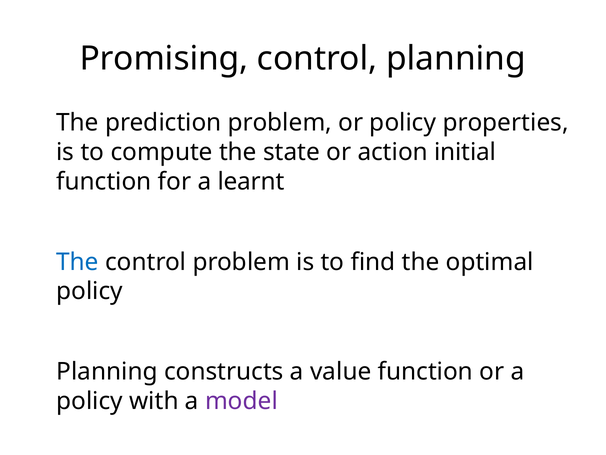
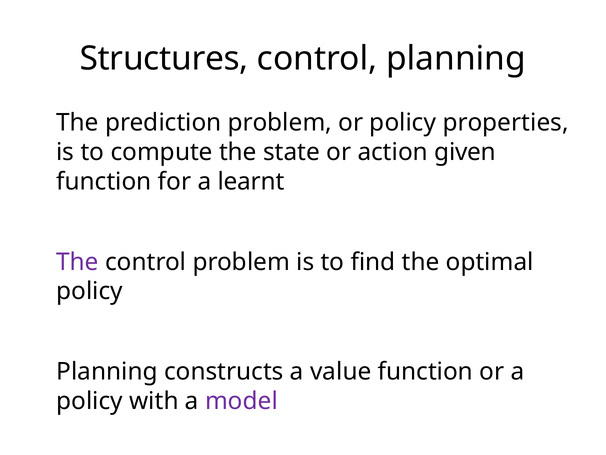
Promising: Promising -> Structures
initial: initial -> given
The at (77, 262) colour: blue -> purple
